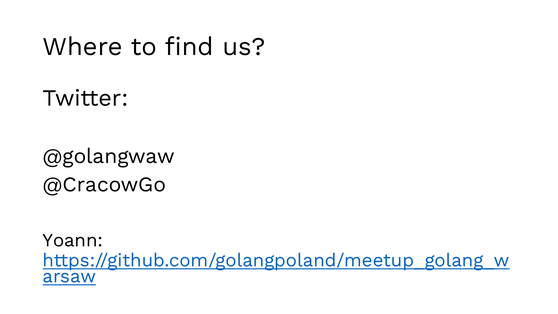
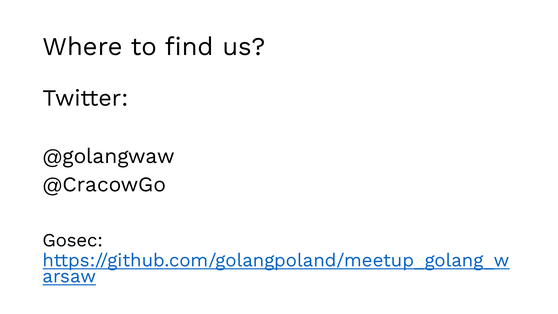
Yoann: Yoann -> Gosec
